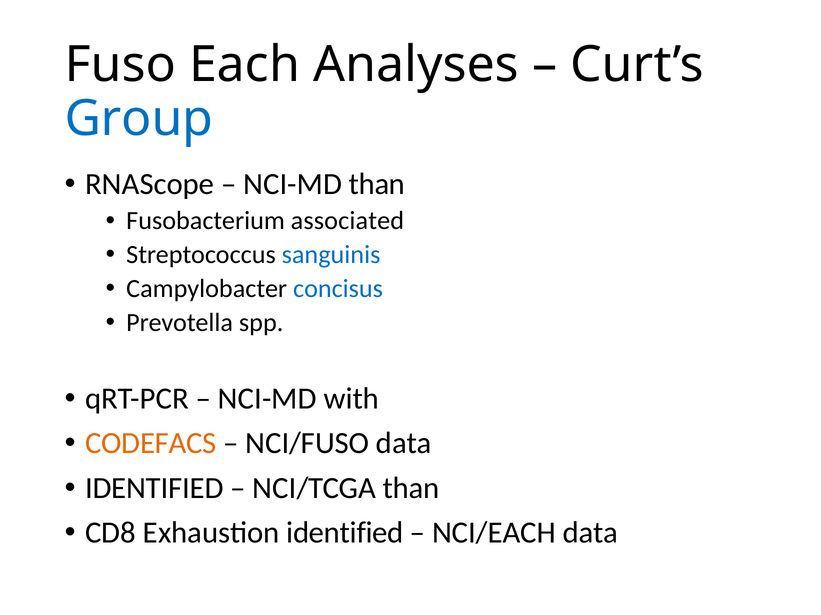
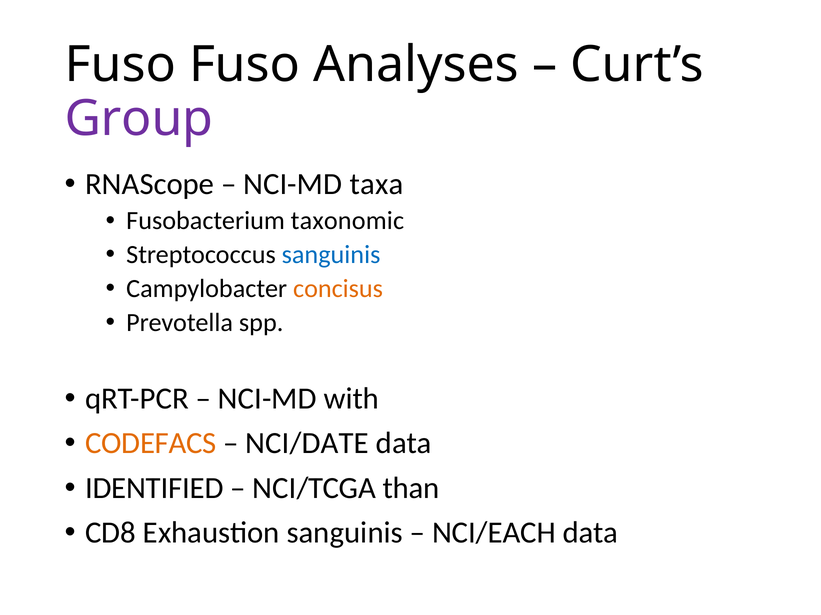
Fuso Each: Each -> Fuso
Group colour: blue -> purple
NCI-MD than: than -> taxa
associated: associated -> taxonomic
concisus colour: blue -> orange
NCI/FUSO: NCI/FUSO -> NCI/DATE
Exhaustion identified: identified -> sanguinis
